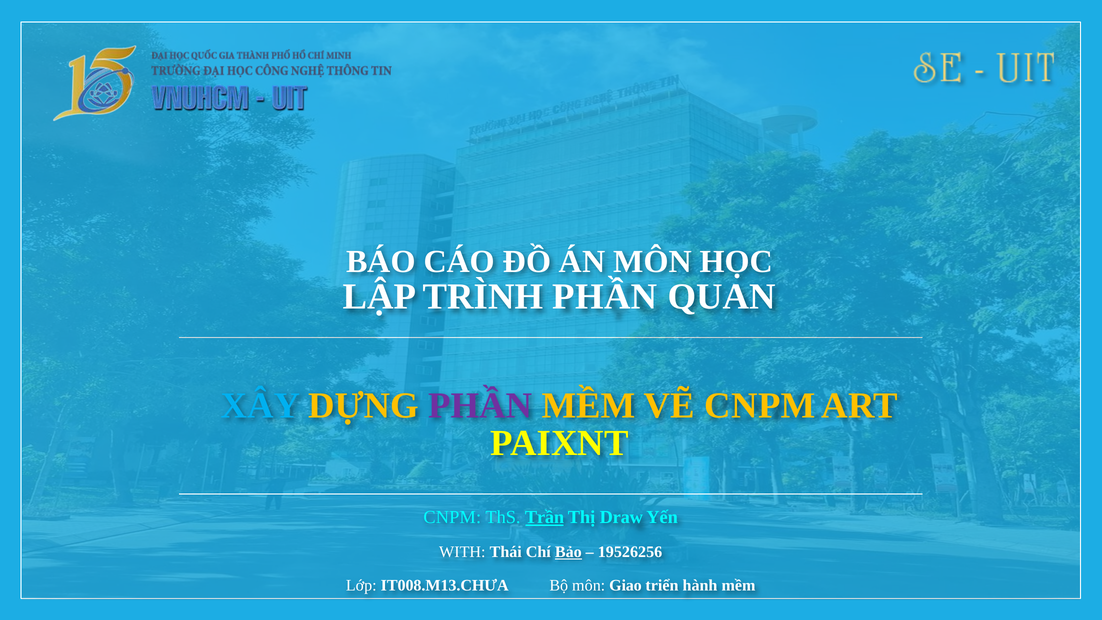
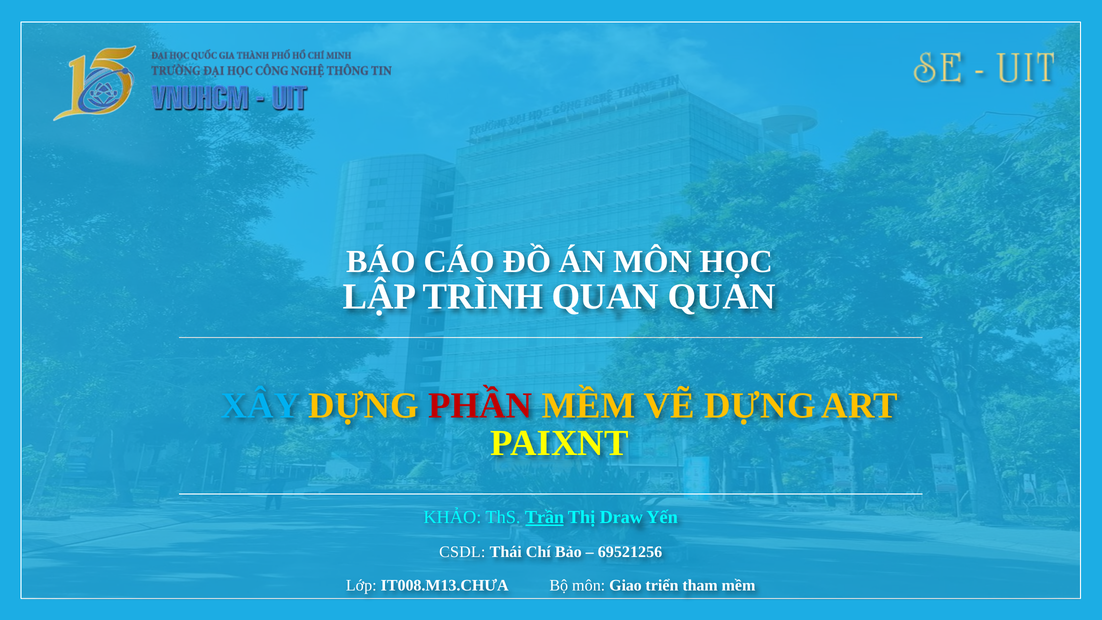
TRÌNH PHẦN: PHẦN -> QUAN
PHẦN at (480, 406) colour: purple -> red
VẼ CNPM: CNPM -> DỰNG
CNPM at (452, 517): CNPM -> KHẢO
WITH: WITH -> CSDL
Bảo underline: present -> none
19526256: 19526256 -> 69521256
hành: hành -> tham
